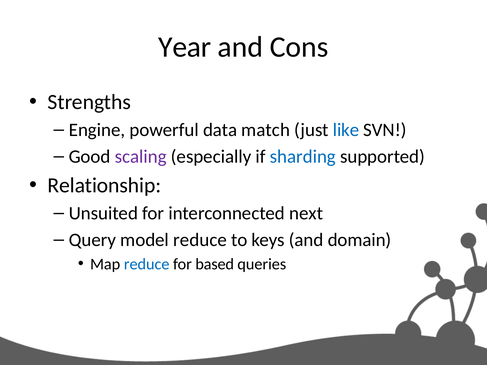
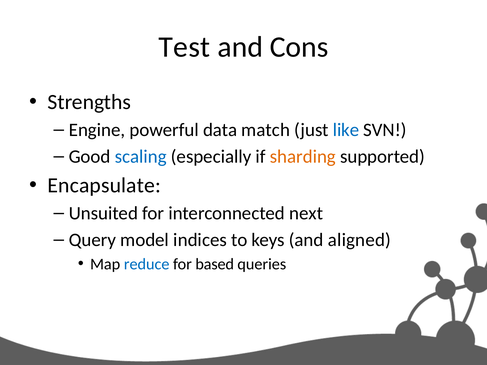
Year: Year -> Test
scaling colour: purple -> blue
sharding colour: blue -> orange
Relationship: Relationship -> Encapsulate
model reduce: reduce -> indices
domain: domain -> aligned
